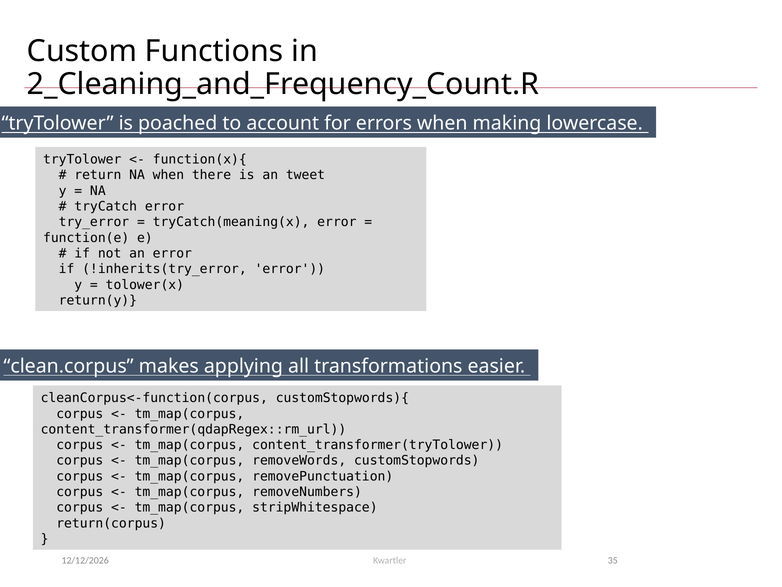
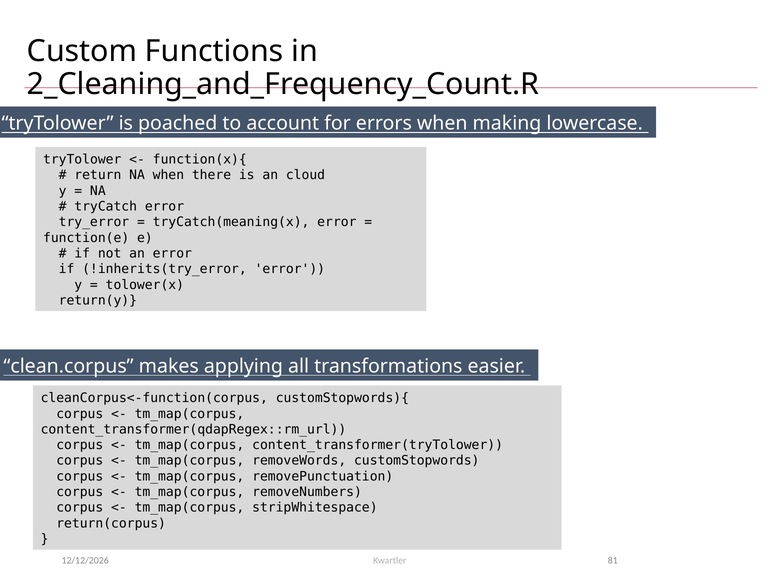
tweet: tweet -> cloud
35: 35 -> 81
